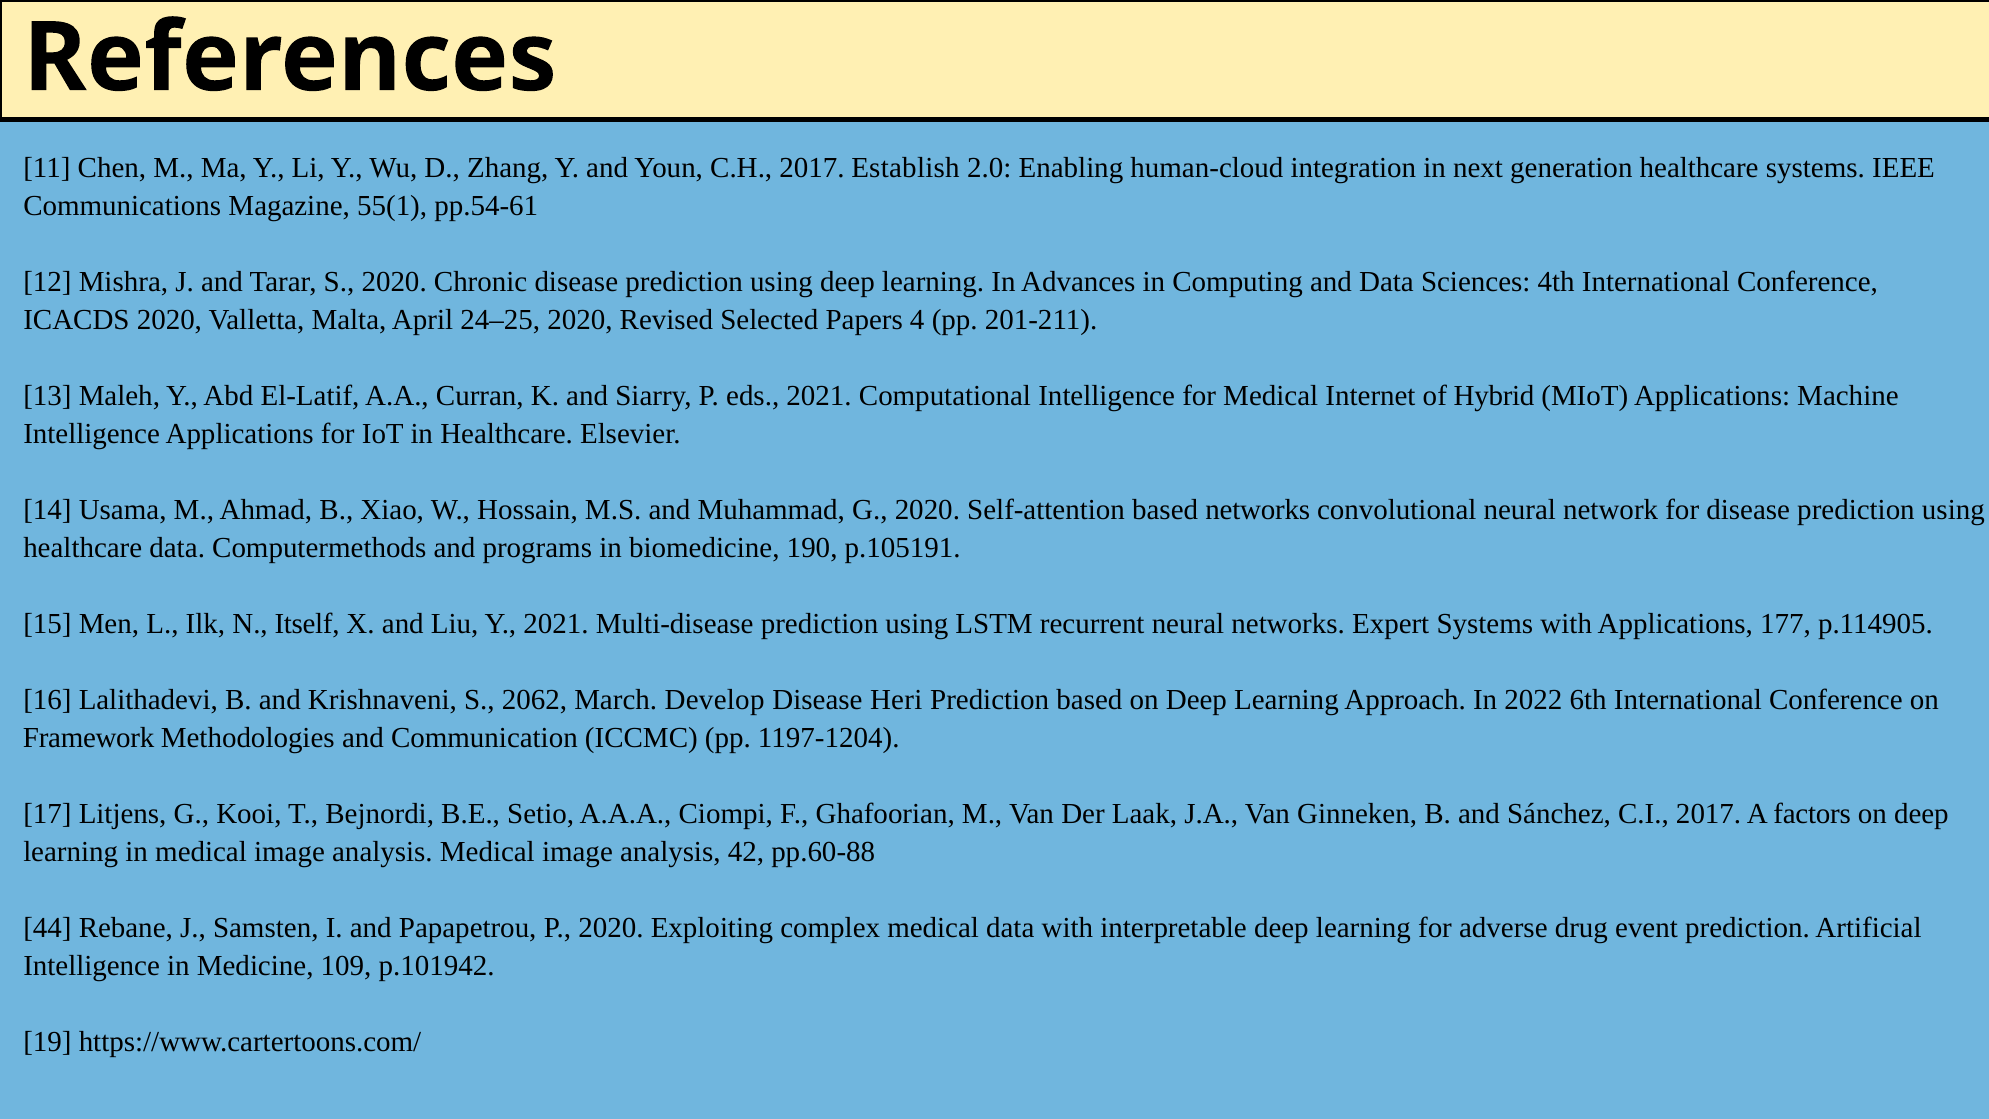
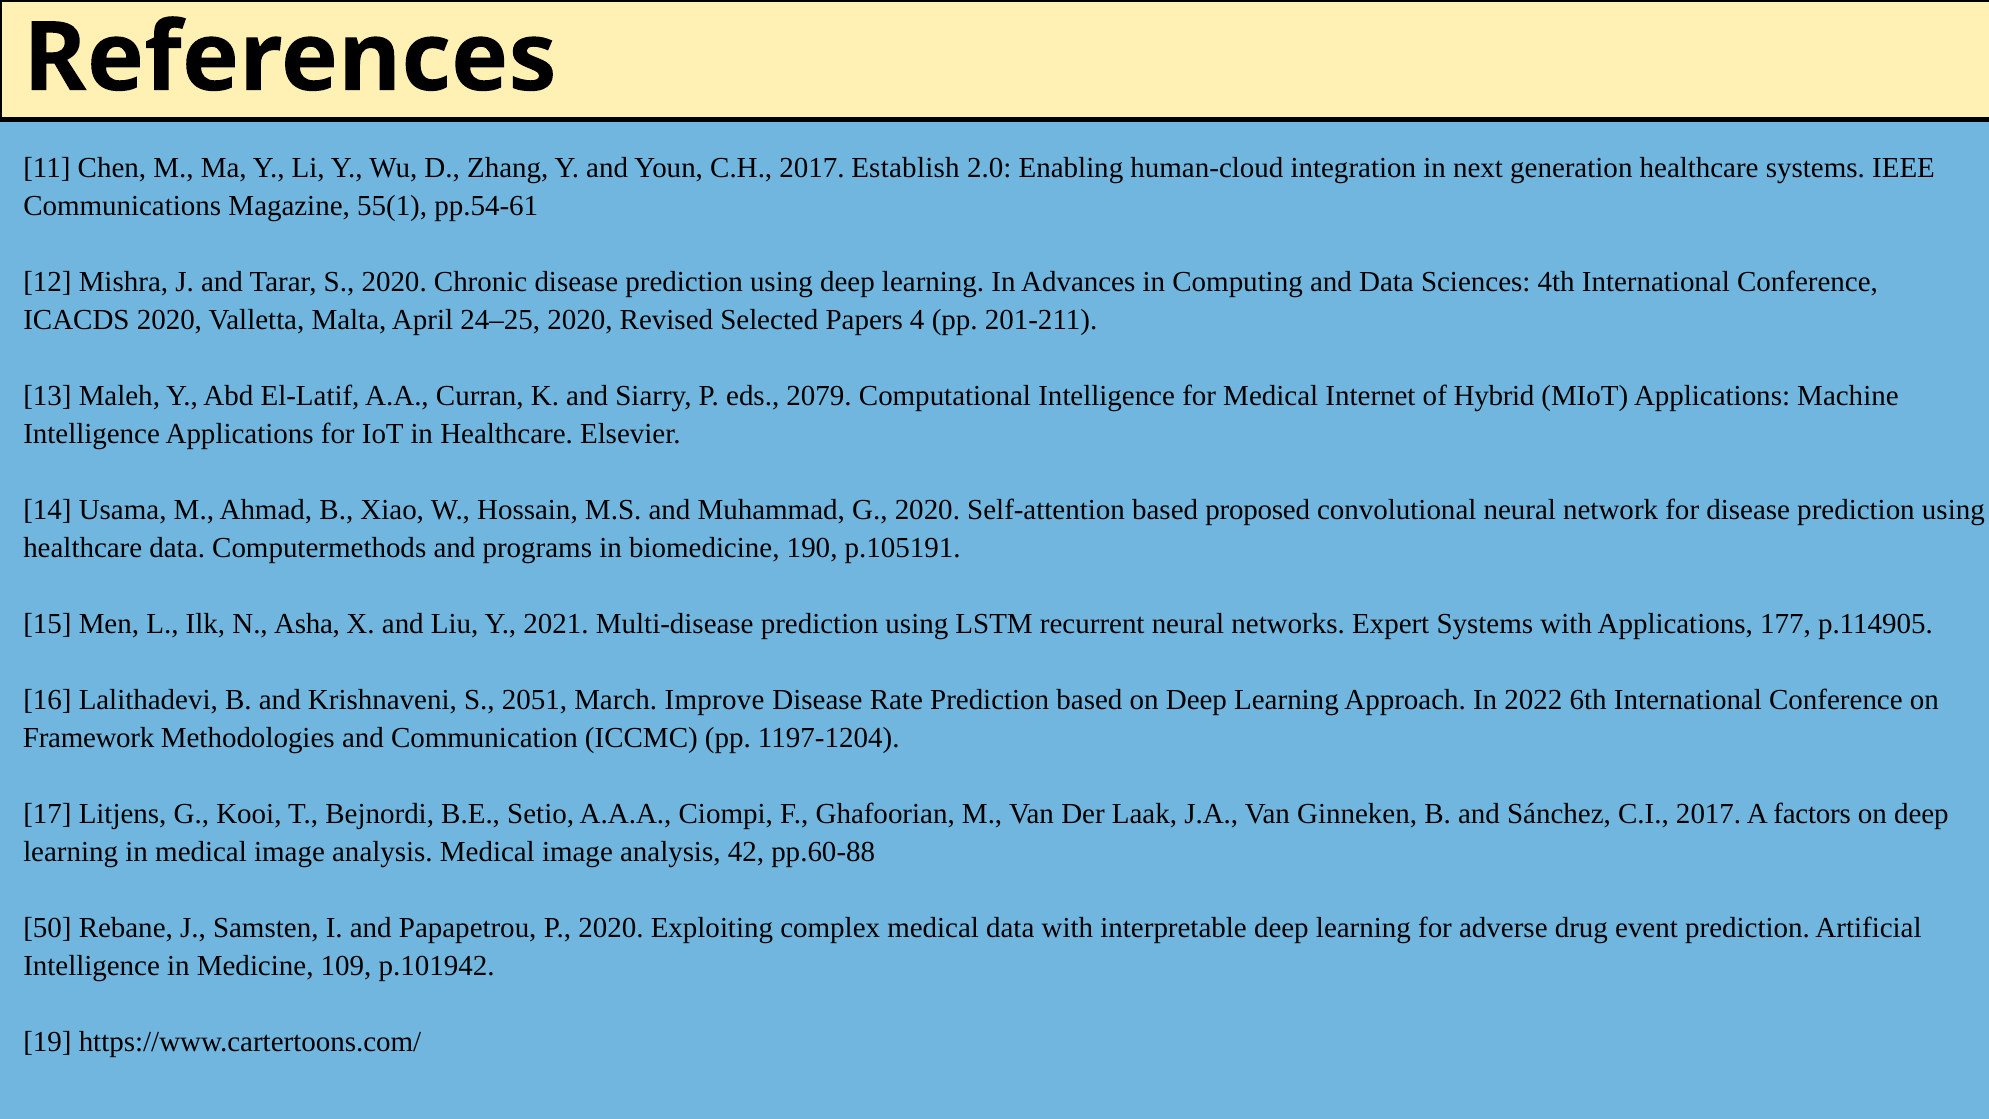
eds 2021: 2021 -> 2079
based networks: networks -> proposed
Itself: Itself -> Asha
2062: 2062 -> 2051
Develop: Develop -> Improve
Heri: Heri -> Rate
44: 44 -> 50
